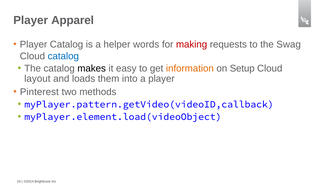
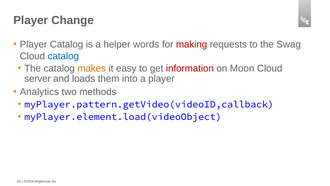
Apparel: Apparel -> Change
makes colour: black -> orange
information colour: orange -> red
Setup: Setup -> Moon
layout: layout -> server
Pinterest: Pinterest -> Analytics
